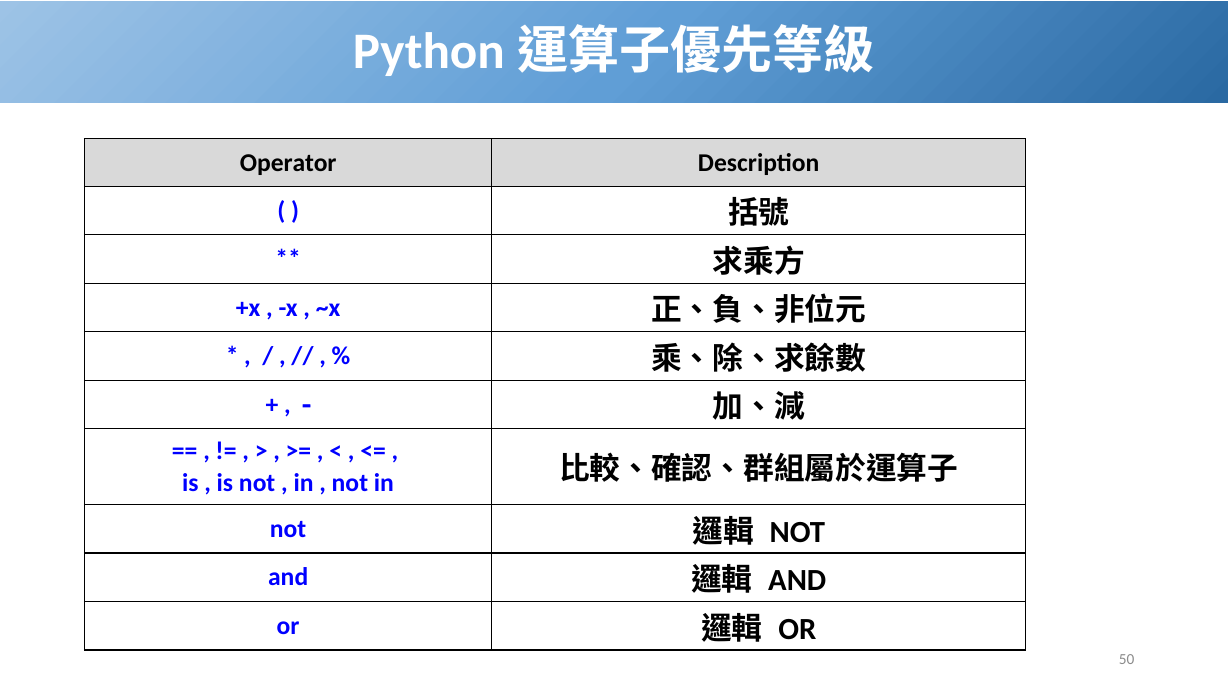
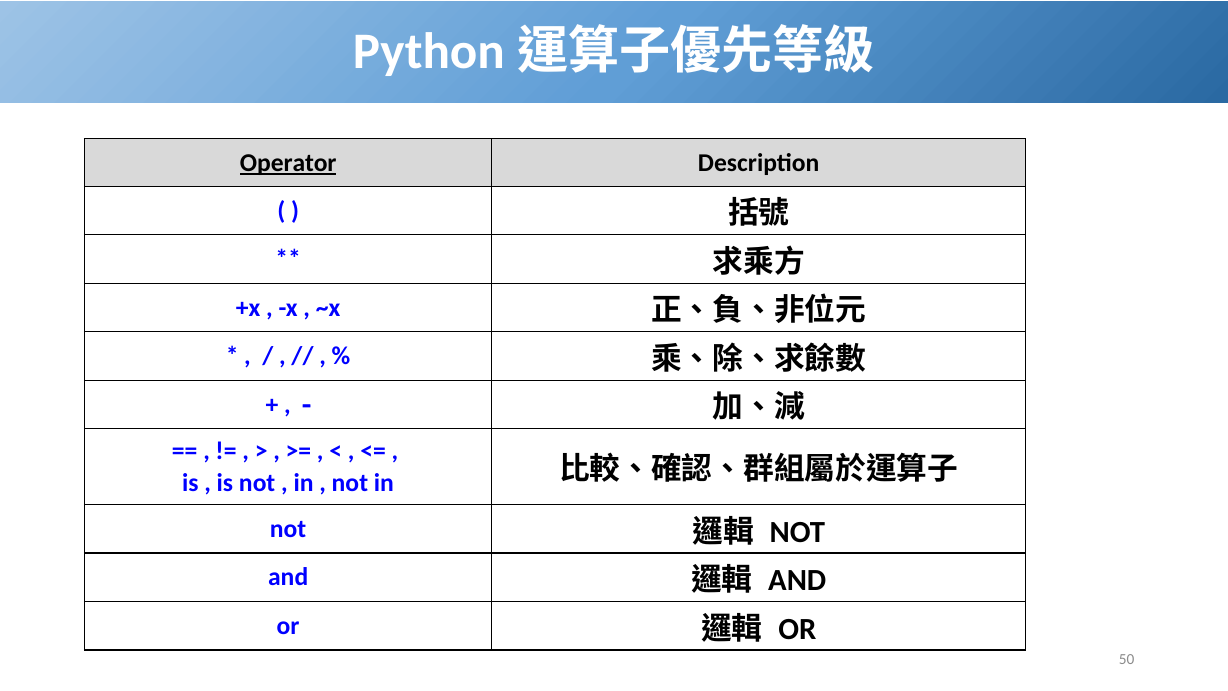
Operator underline: none -> present
